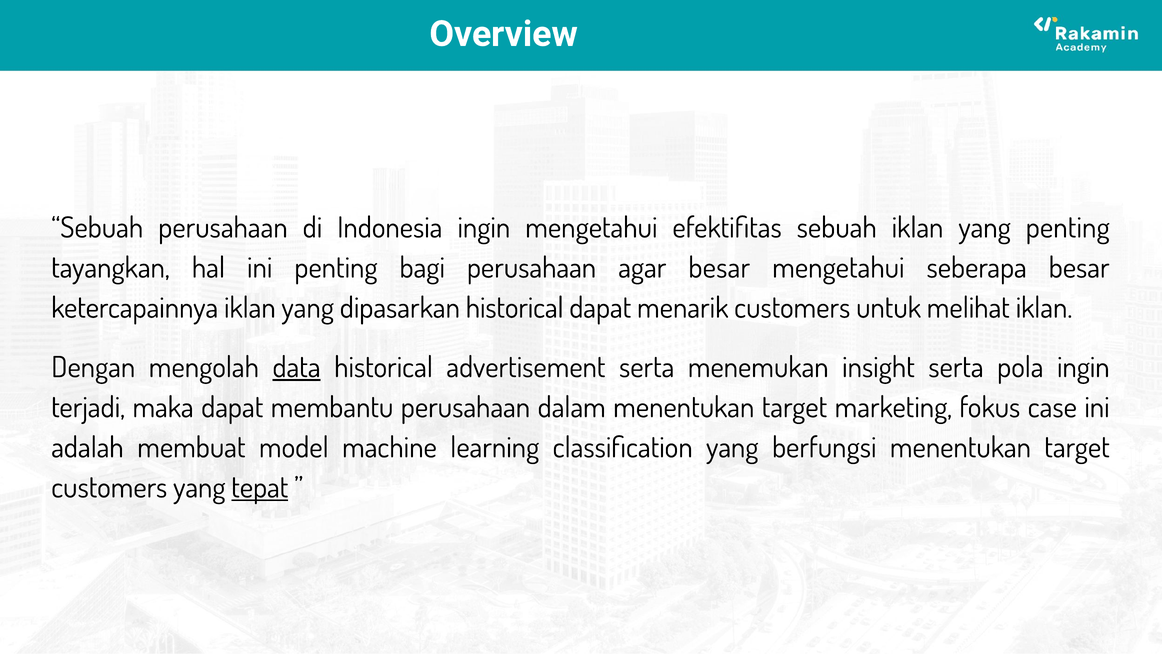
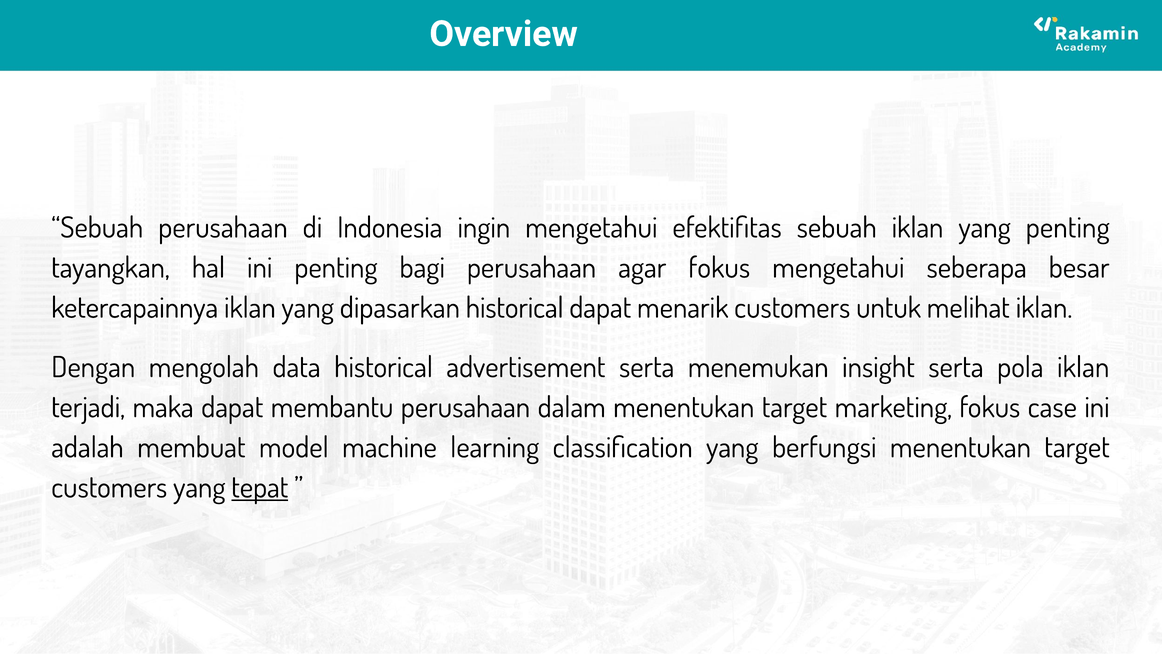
agar besar: besar -> fokus
data underline: present -> none
pola ingin: ingin -> iklan
